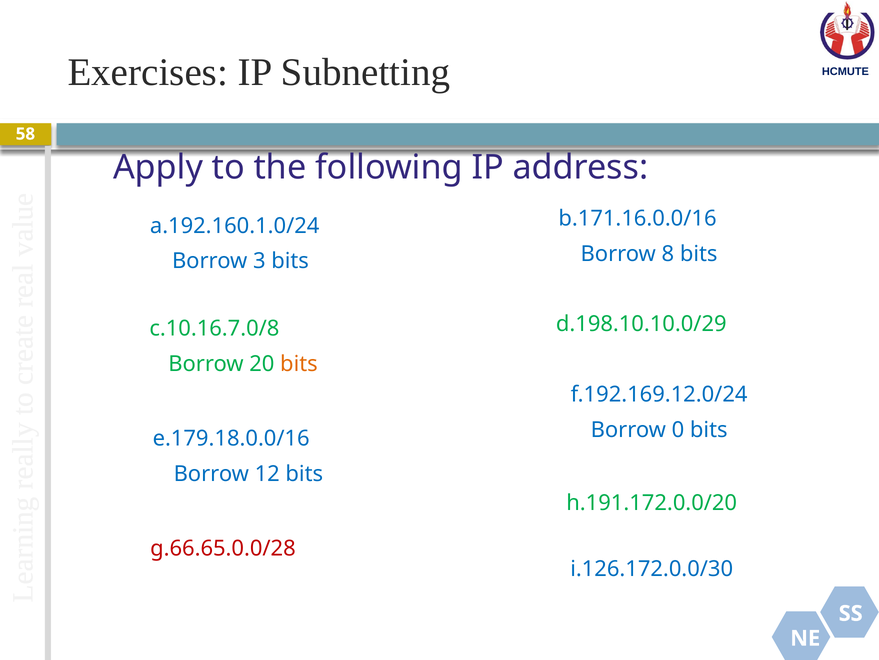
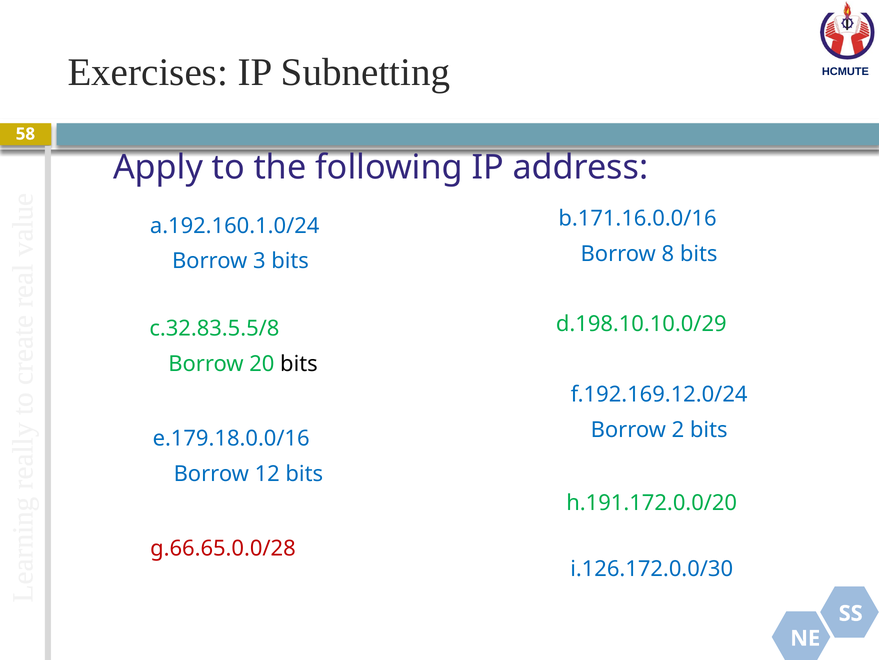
c.10.16.7.0/8: c.10.16.7.0/8 -> c.32.83.5.5/8
bits at (299, 363) colour: orange -> black
0: 0 -> 2
